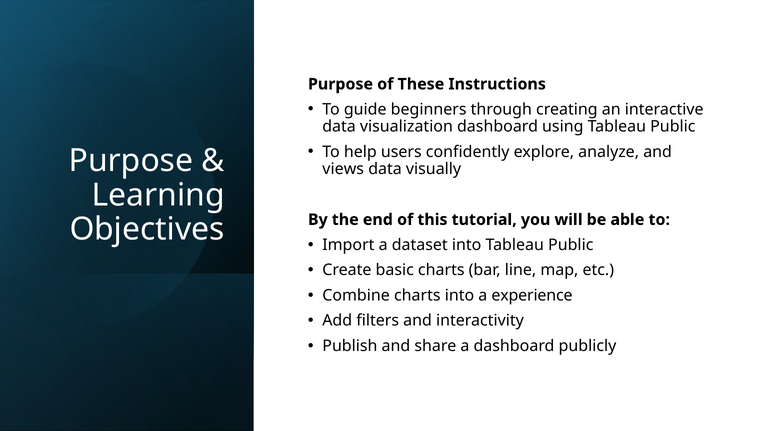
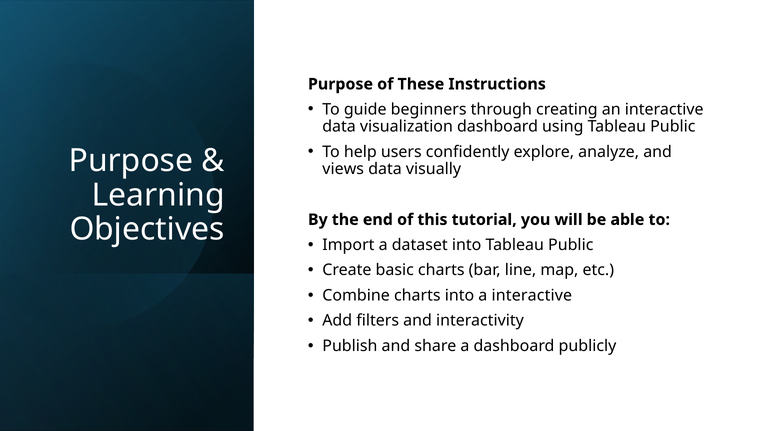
a experience: experience -> interactive
